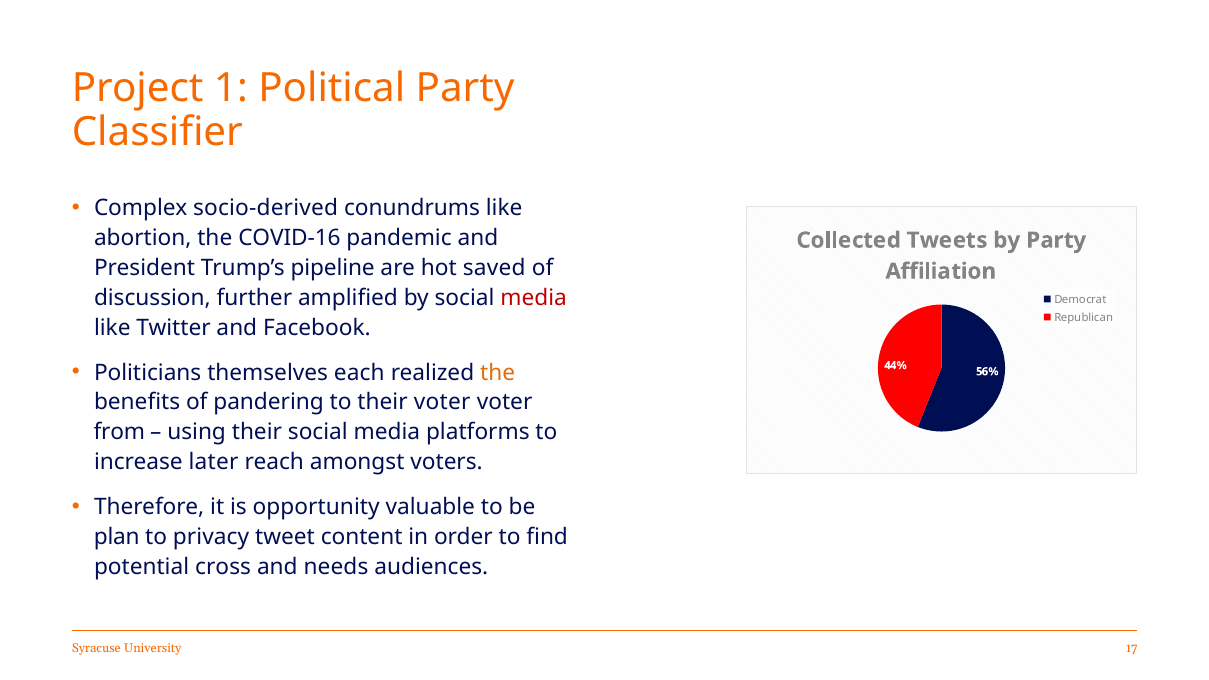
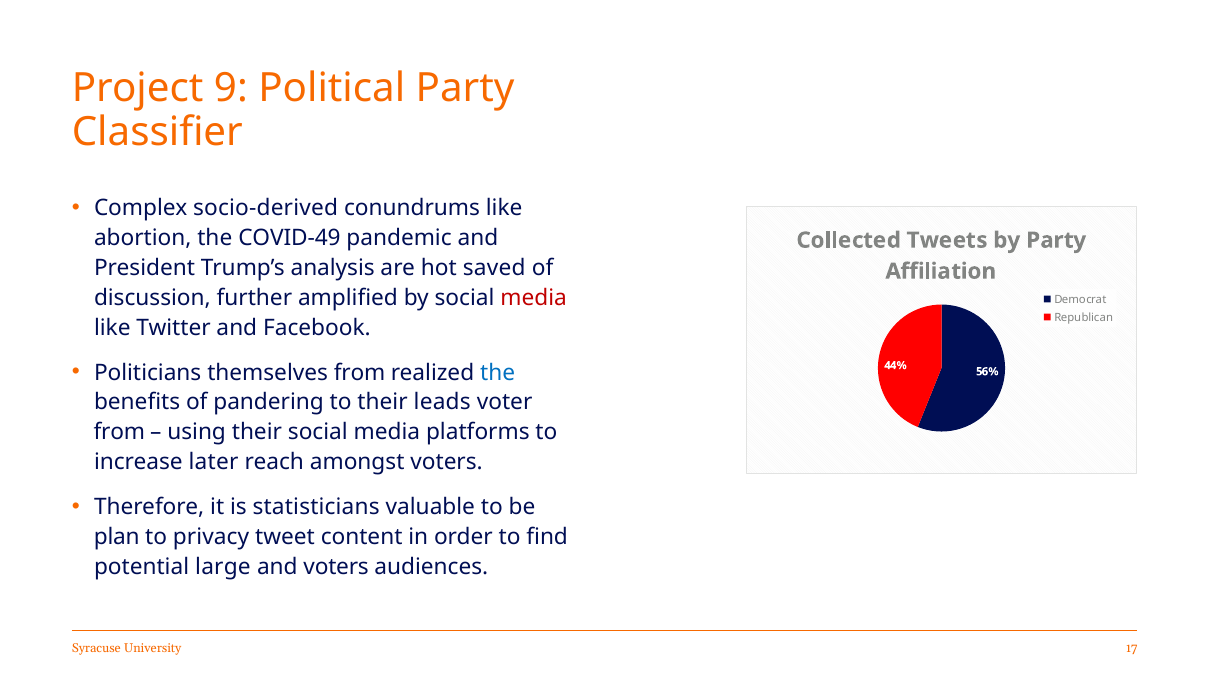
1: 1 -> 9
COVID-16: COVID-16 -> COVID-49
pipeline: pipeline -> analysis
themselves each: each -> from
the at (498, 373) colour: orange -> blue
their voter: voter -> leads
opportunity: opportunity -> statisticians
cross: cross -> large
and needs: needs -> voters
